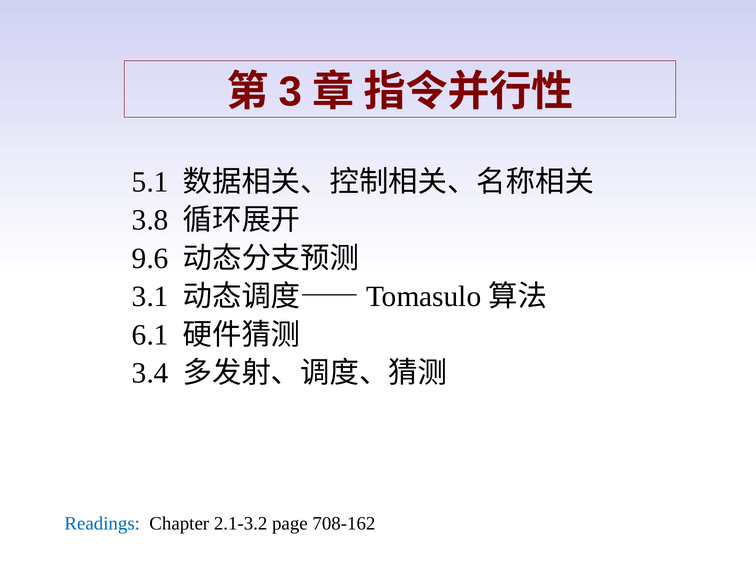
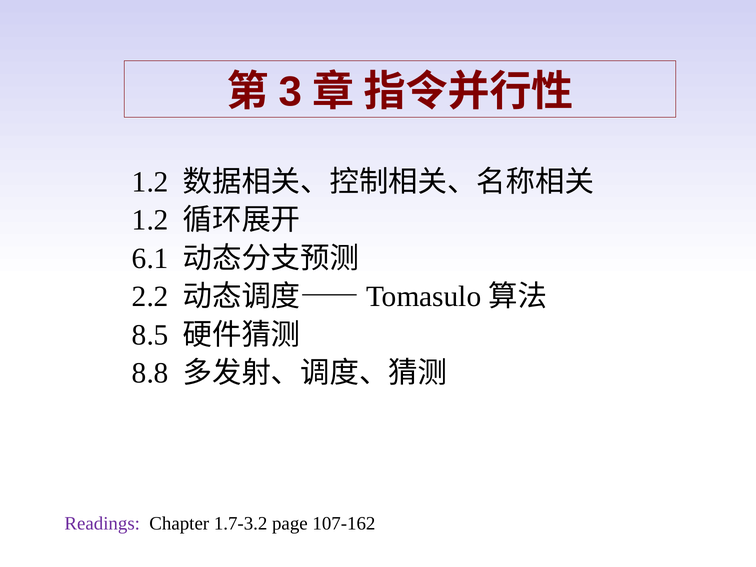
5.1 at (150, 182): 5.1 -> 1.2
3.8 at (150, 220): 3.8 -> 1.2
9.6: 9.6 -> 6.1
3.1: 3.1 -> 2.2
6.1: 6.1 -> 8.5
3.4: 3.4 -> 8.8
Readings colour: blue -> purple
2.1-3.2: 2.1-3.2 -> 1.7-3.2
708-162: 708-162 -> 107-162
